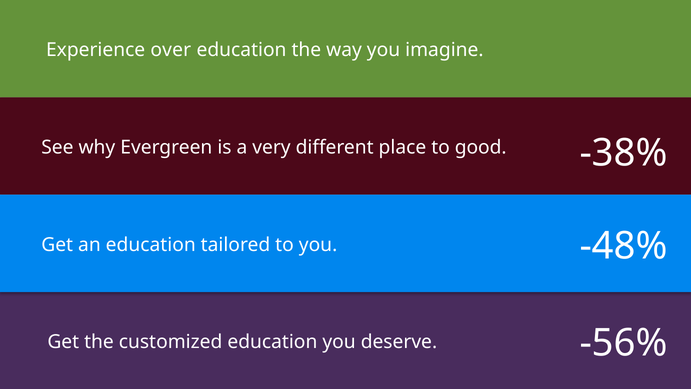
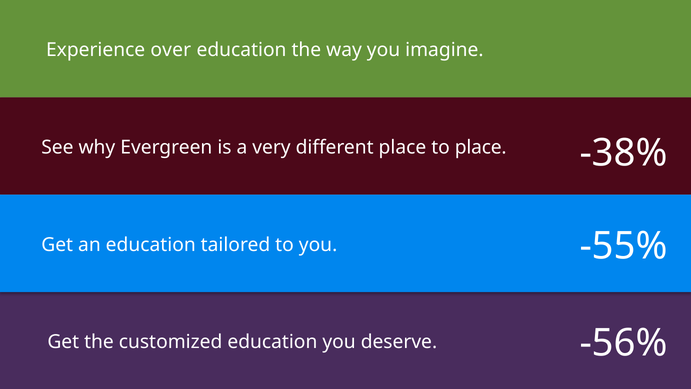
to good: good -> place
-48%: -48% -> -55%
